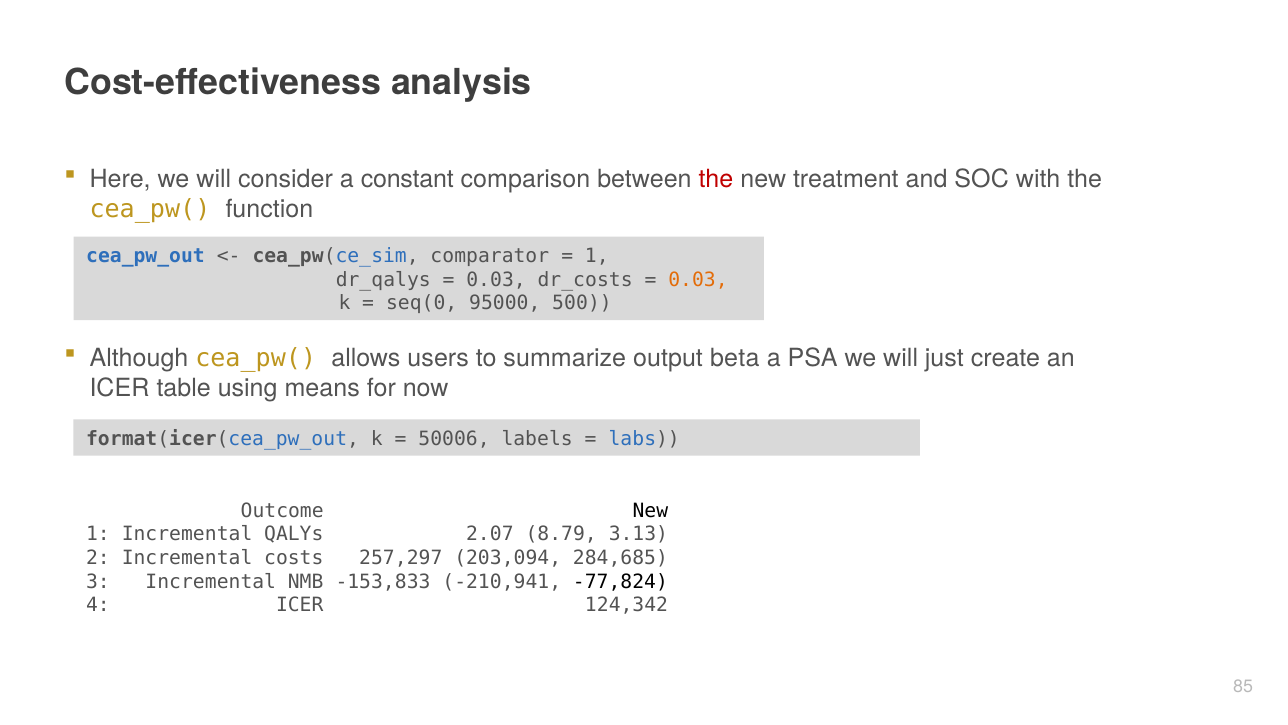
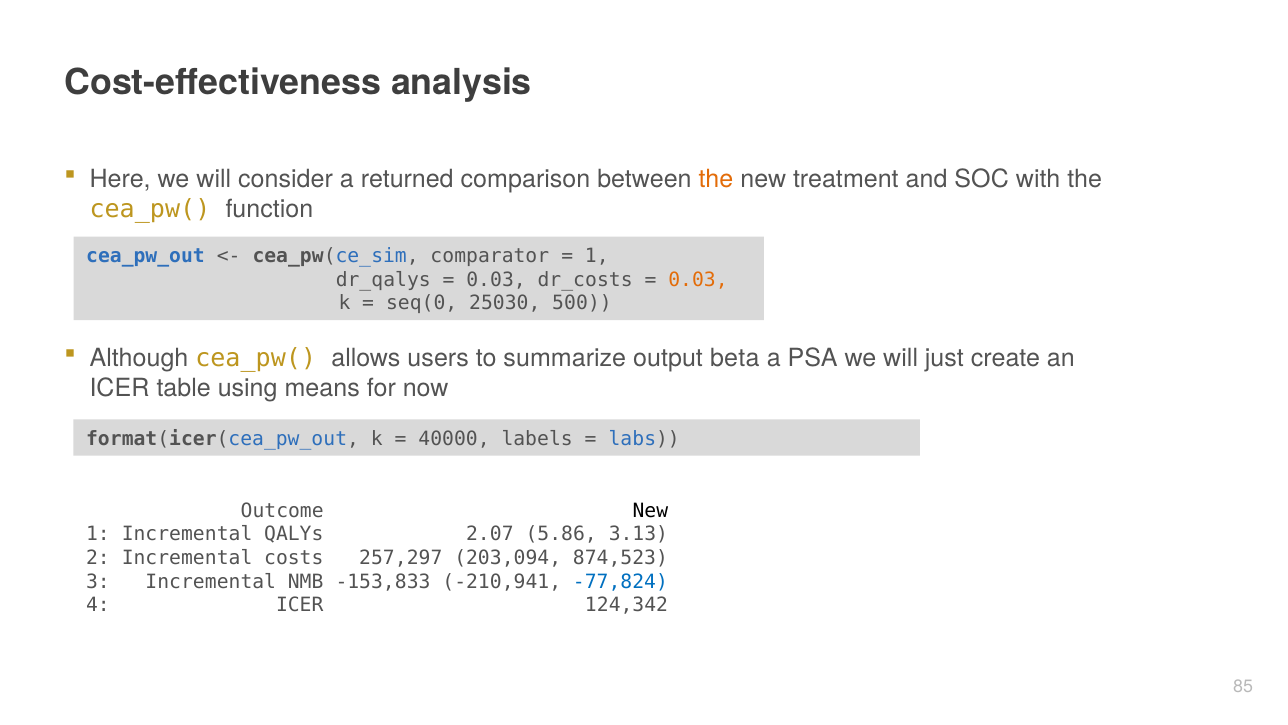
constant: constant -> returned
the at (716, 179) colour: red -> orange
95000: 95000 -> 25030
50006: 50006 -> 40000
8.79: 8.79 -> 5.86
284,685: 284,685 -> 874,523
-77,824 colour: black -> blue
